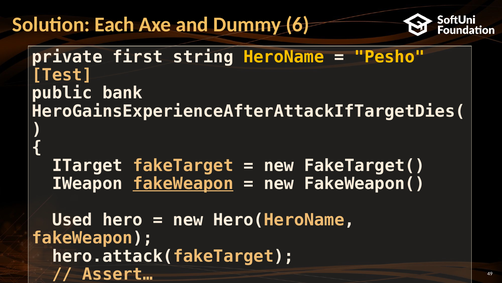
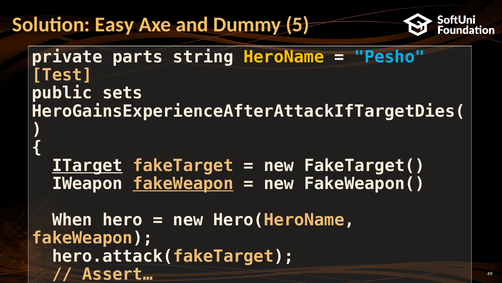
Each: Each -> Easy
6: 6 -> 5
first: first -> parts
Pesho colour: yellow -> light blue
bank: bank -> sets
ITarget underline: none -> present
Used: Used -> When
